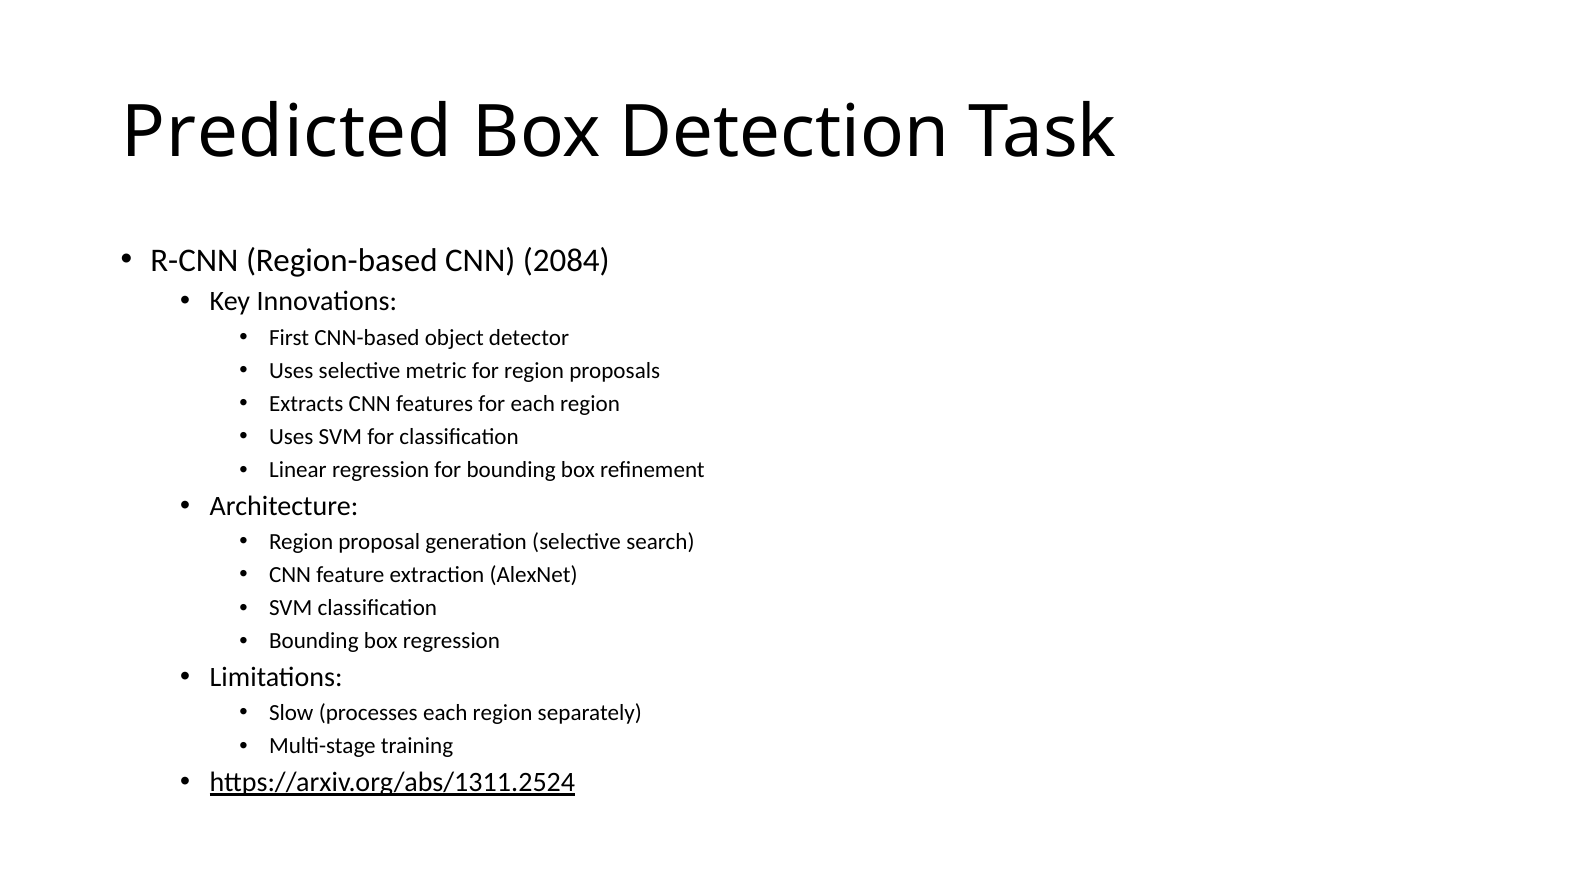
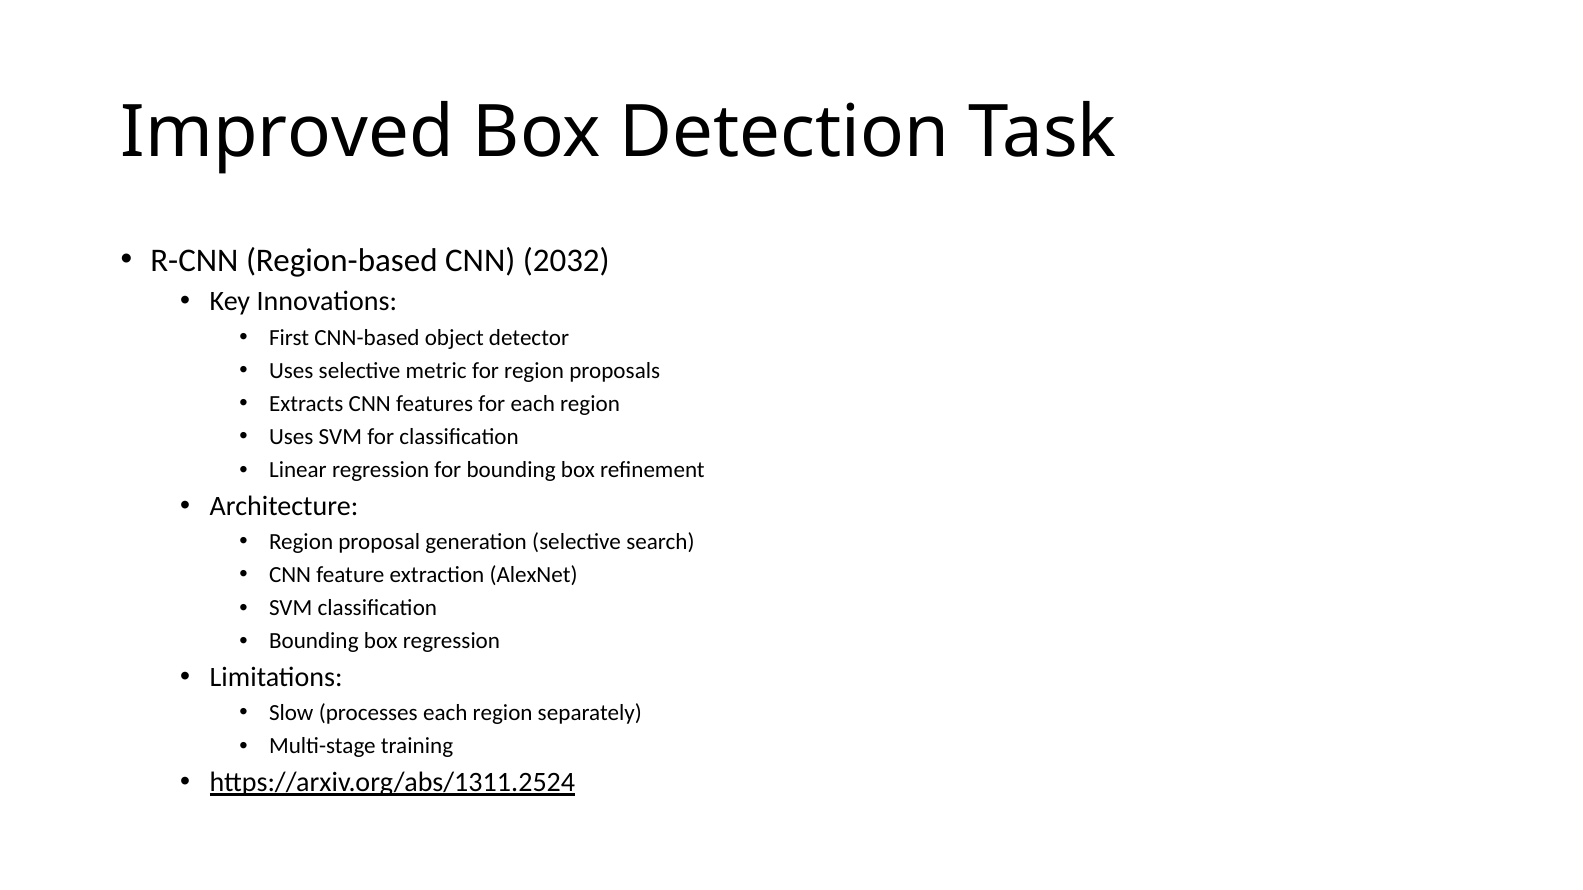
Predicted: Predicted -> Improved
2084: 2084 -> 2032
